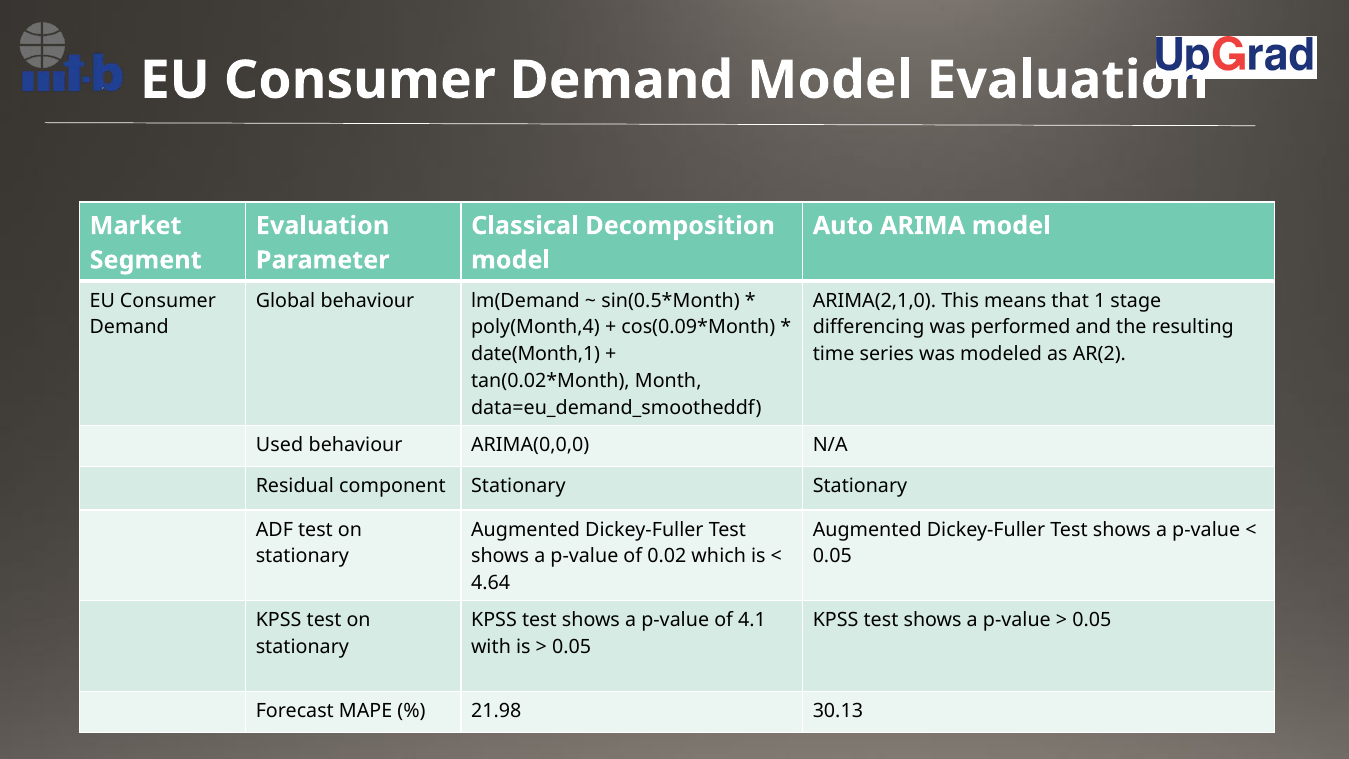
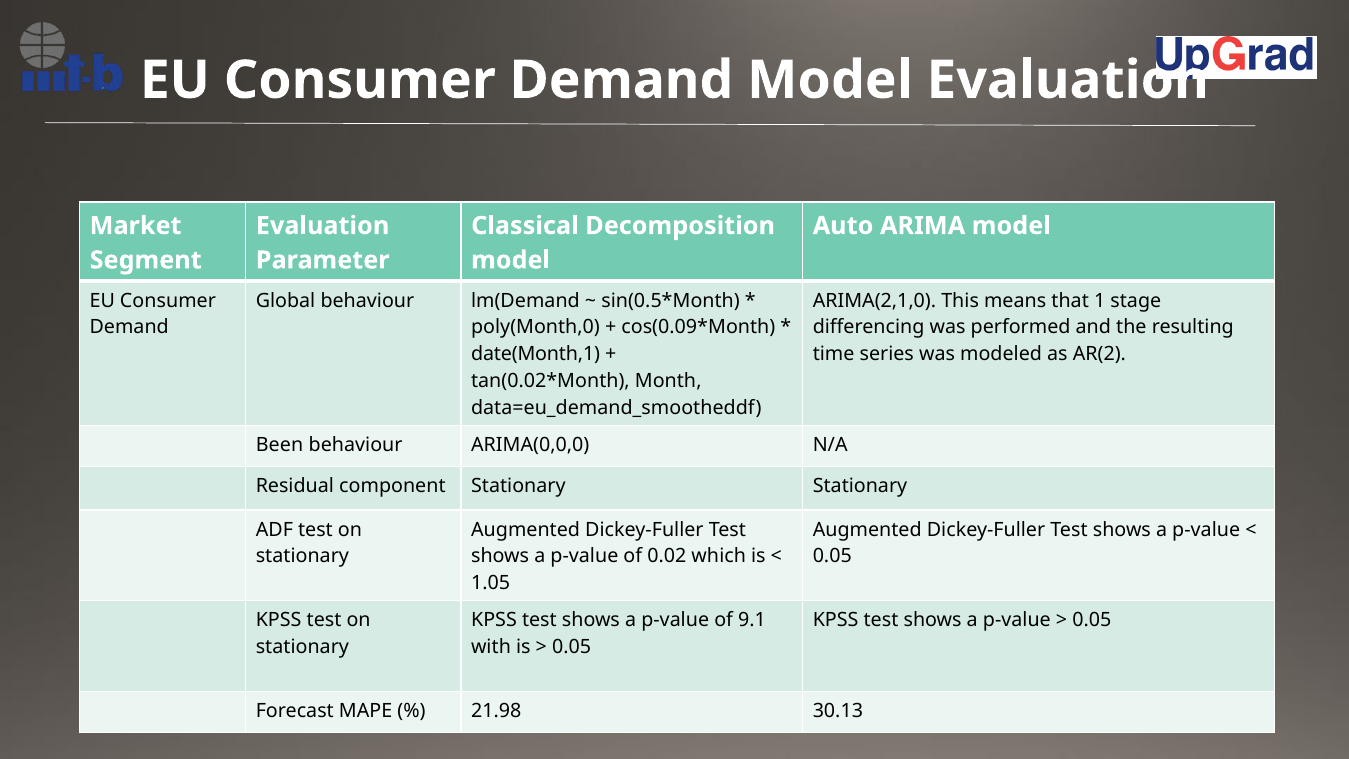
poly(Month,4: poly(Month,4 -> poly(Month,0
Used: Used -> Been
4.64: 4.64 -> 1.05
4.1: 4.1 -> 9.1
